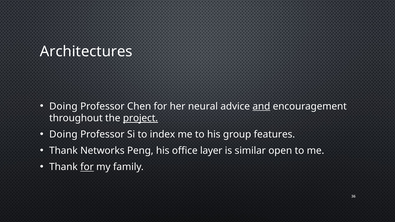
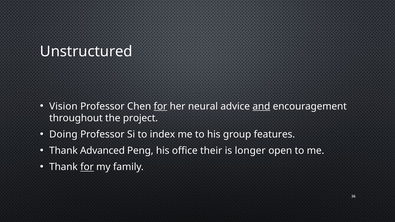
Architectures: Architectures -> Unstructured
Doing at (63, 106): Doing -> Vision
for at (160, 106) underline: none -> present
project underline: present -> none
Networks: Networks -> Advanced
layer: layer -> their
similar: similar -> longer
